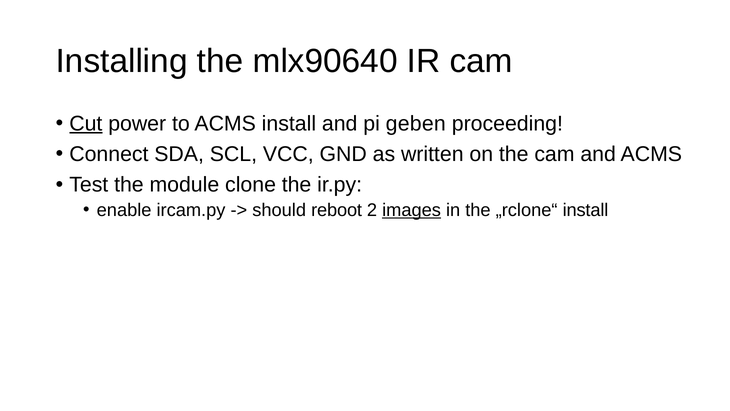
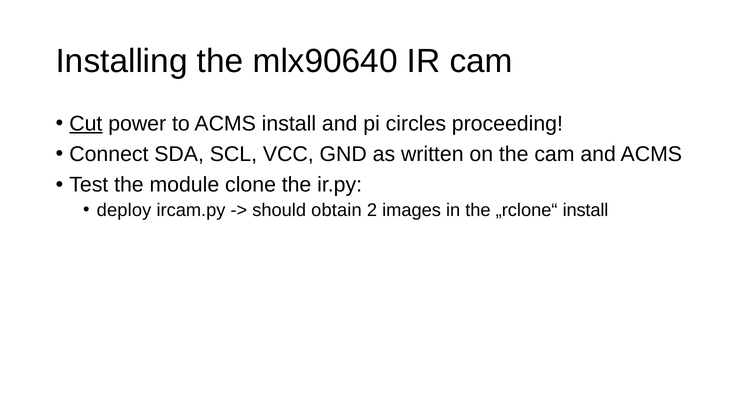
geben: geben -> circles
enable: enable -> deploy
reboot: reboot -> obtain
images underline: present -> none
